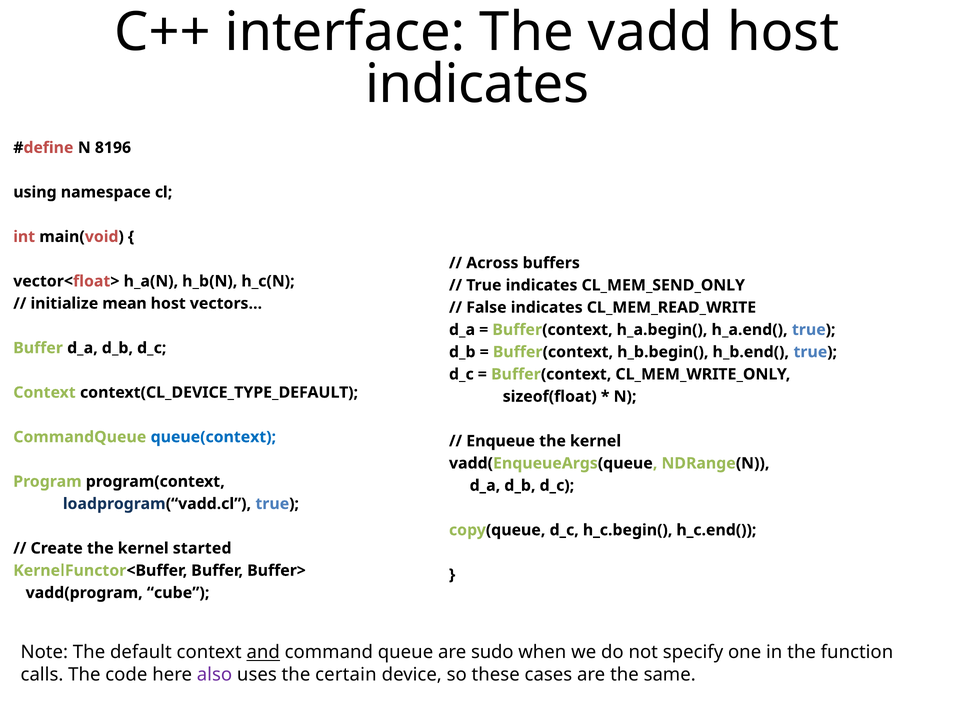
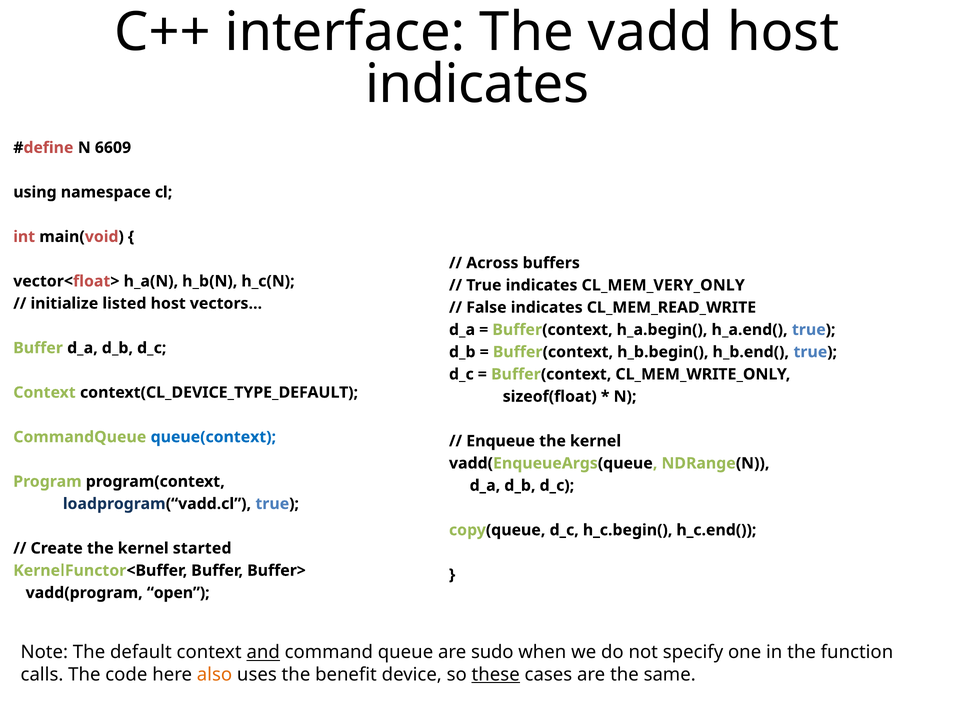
8196: 8196 -> 6609
CL_MEM_SEND_ONLY: CL_MEM_SEND_ONLY -> CL_MEM_VERY_ONLY
mean: mean -> listed
cube: cube -> open
also colour: purple -> orange
certain: certain -> benefit
these underline: none -> present
